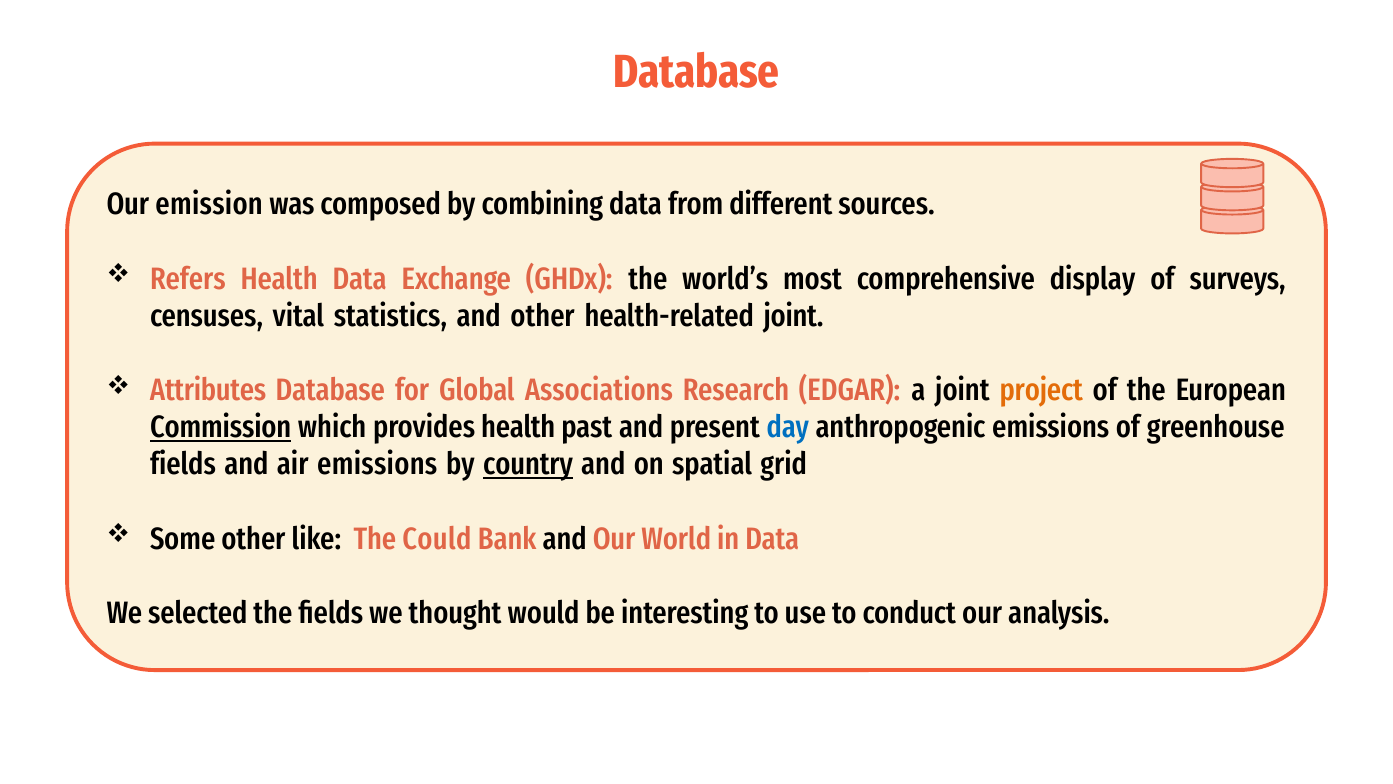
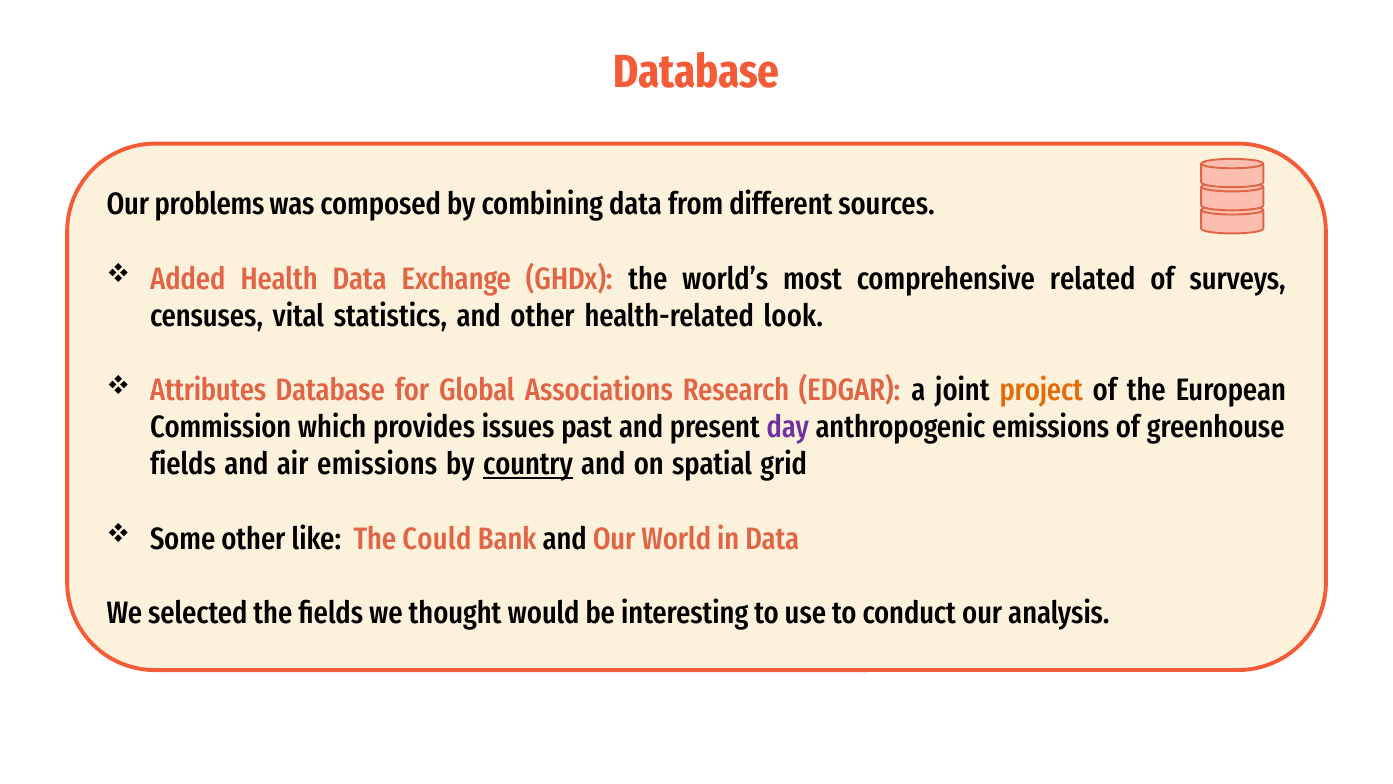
emission: emission -> problems
Refers: Refers -> Added
display: display -> related
health-related joint: joint -> look
Commission underline: present -> none
provides health: health -> issues
day colour: blue -> purple
